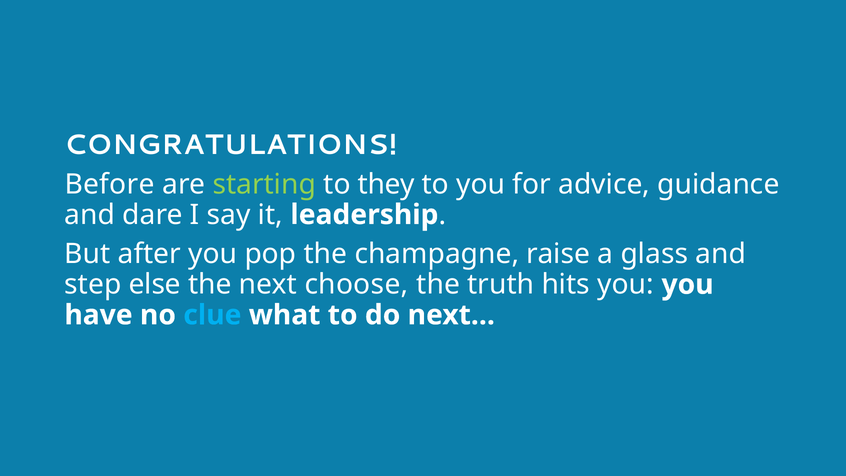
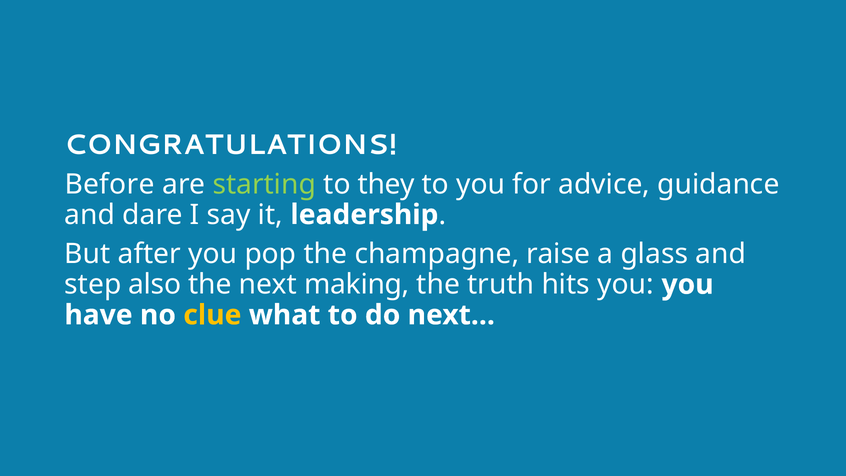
else: else -> also
choose: choose -> making
clue colour: light blue -> yellow
